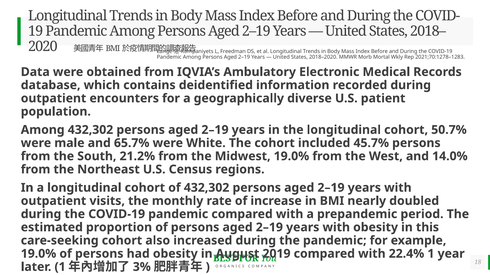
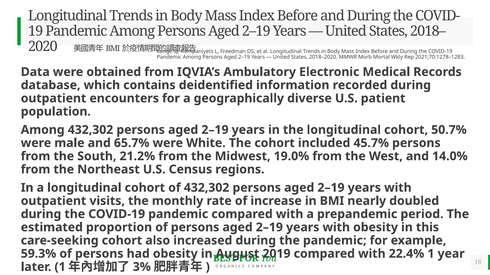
19.0% at (39, 254): 19.0% -> 59.3%
